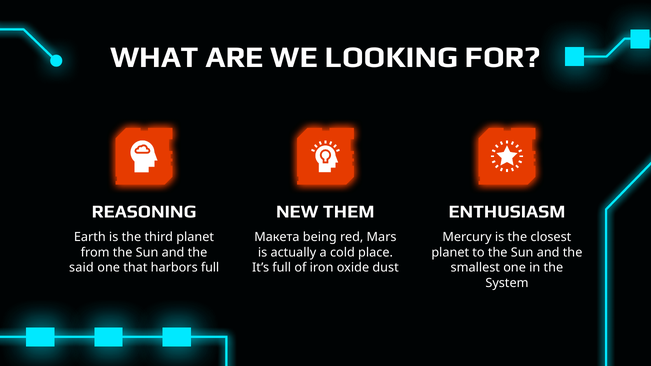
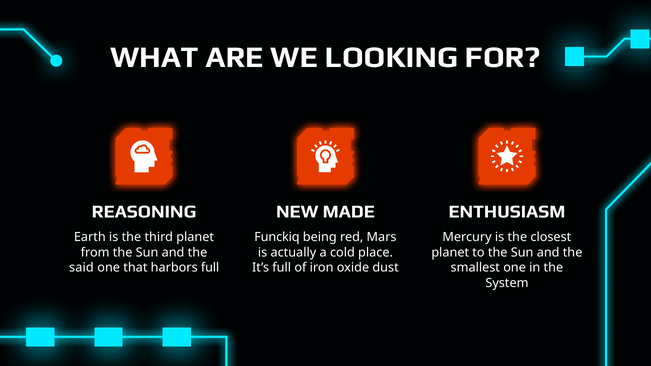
THEM: THEM -> MADE
Макета: Макета -> Funckiq
